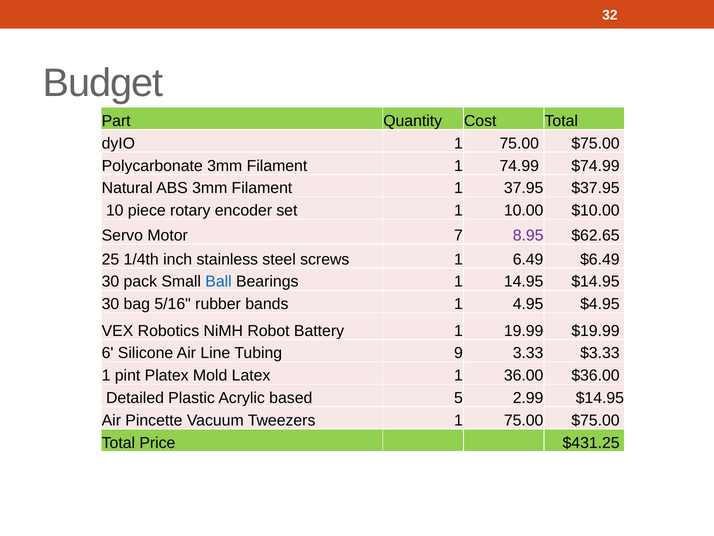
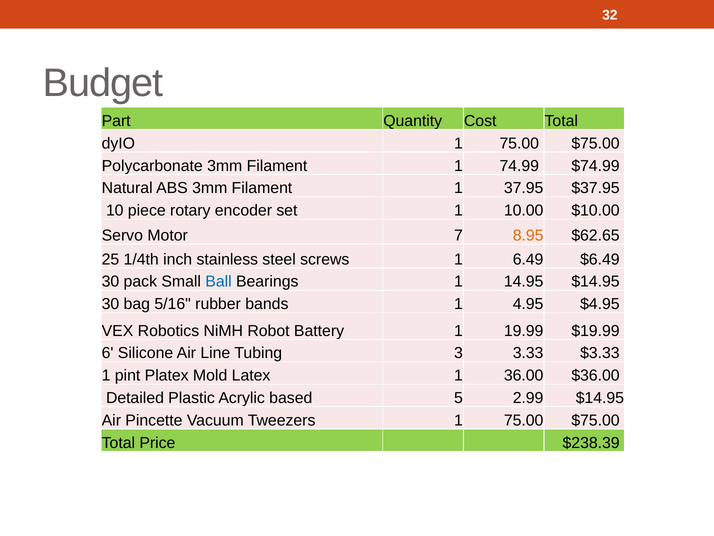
8.95 colour: purple -> orange
9: 9 -> 3
$431.25: $431.25 -> $238.39
